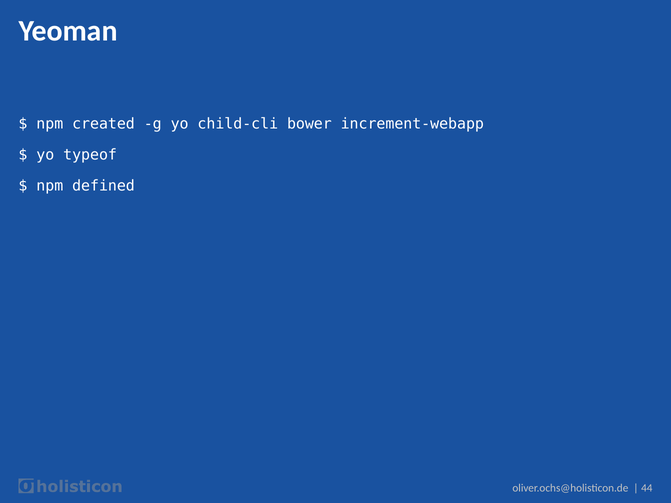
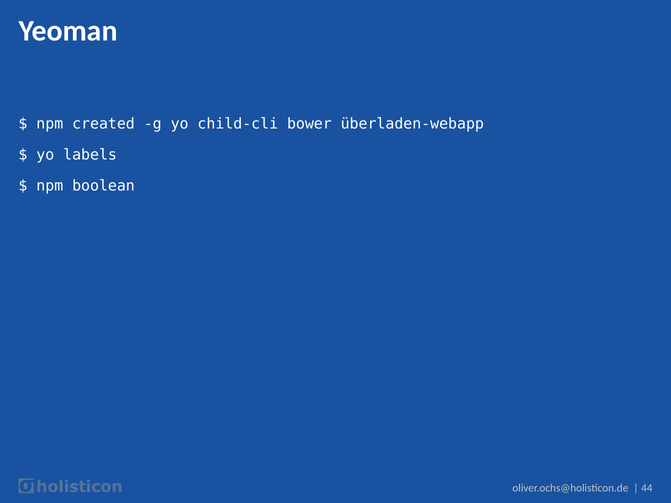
increment-webapp: increment-webapp -> überladen-webapp
typeof: typeof -> labels
defined: defined -> boolean
